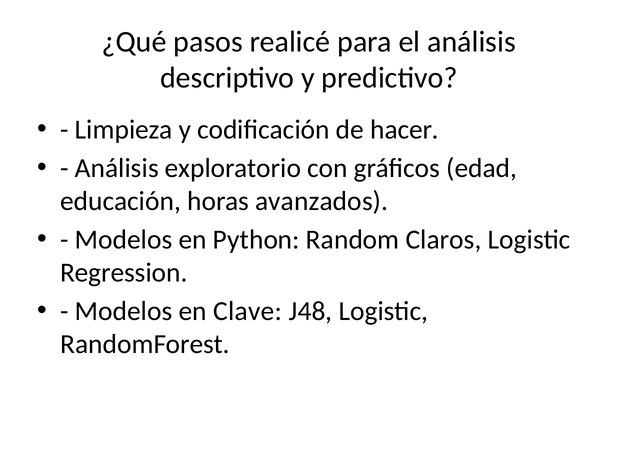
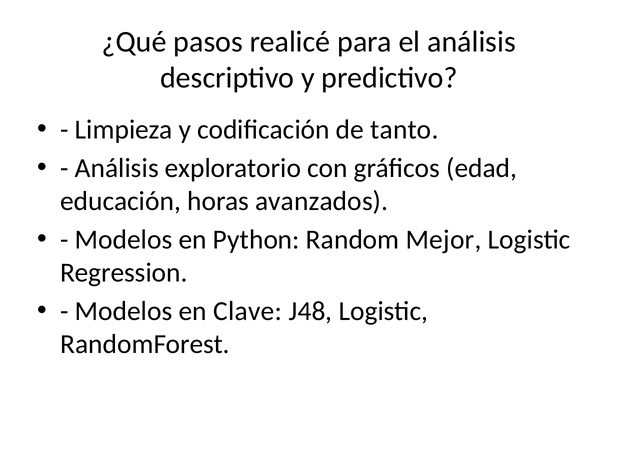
hacer: hacer -> tanto
Claros: Claros -> Mejor
